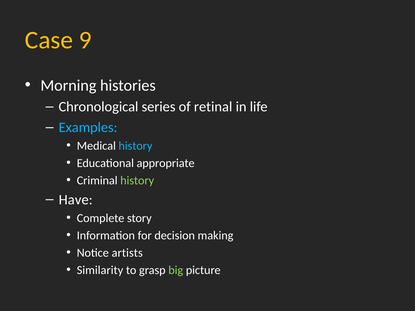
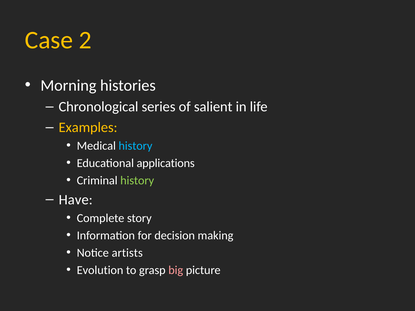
9: 9 -> 2
retinal: retinal -> salient
Examples colour: light blue -> yellow
appropriate: appropriate -> applications
Similarity: Similarity -> Evolution
big colour: light green -> pink
